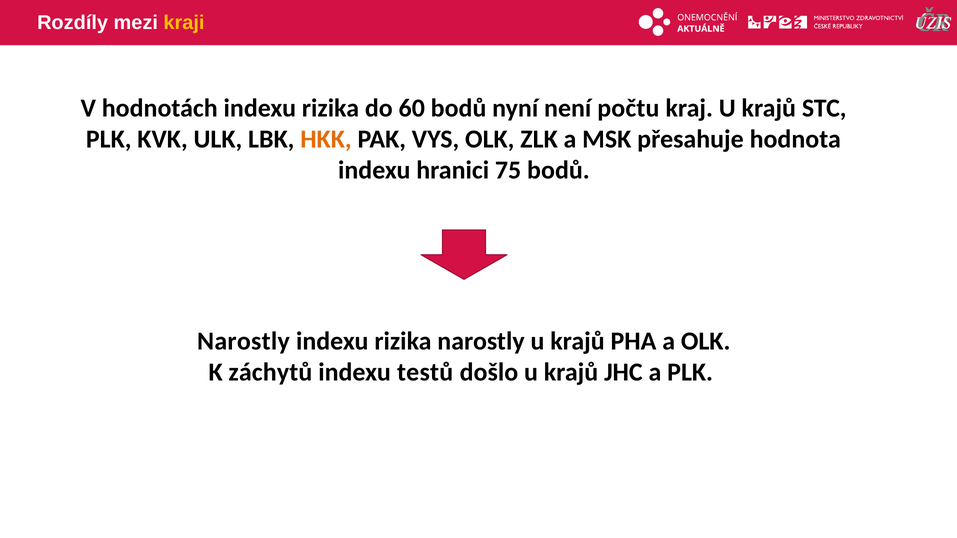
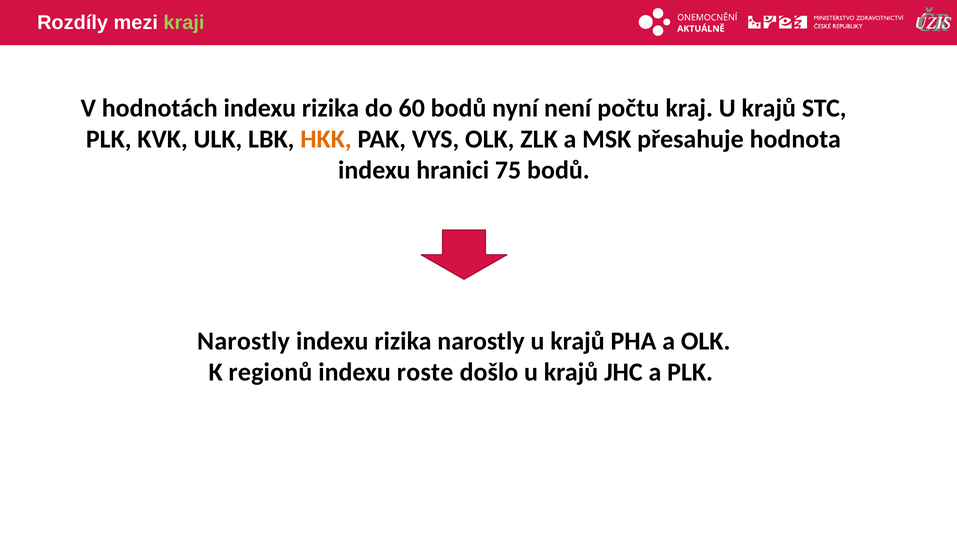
kraji colour: yellow -> light green
záchytů: záchytů -> regionů
testů: testů -> roste
